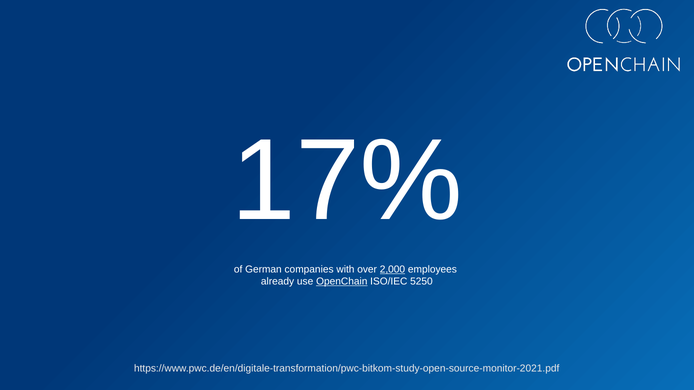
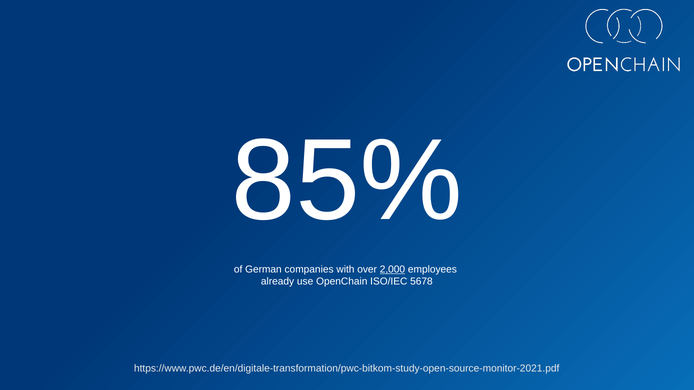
17%: 17% -> 85%
OpenChain underline: present -> none
5250: 5250 -> 5678
